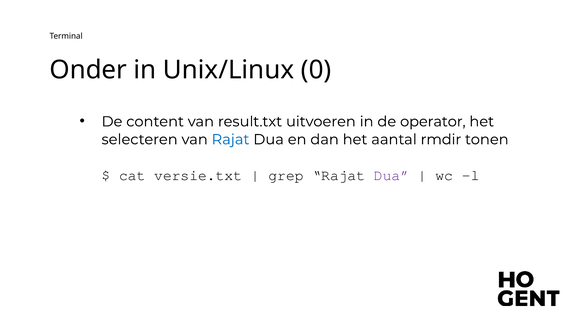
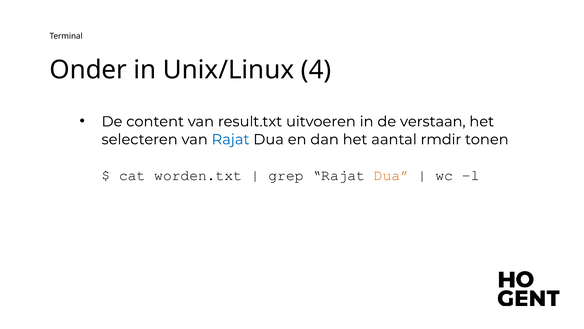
0: 0 -> 4
operator: operator -> verstaan
versie.txt: versie.txt -> worden.txt
Dua at (392, 175) colour: purple -> orange
